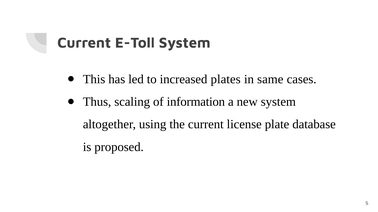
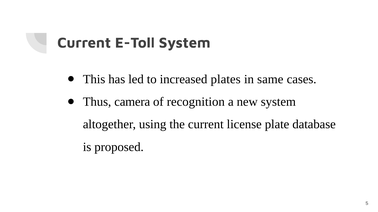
scaling: scaling -> camera
information: information -> recognition
